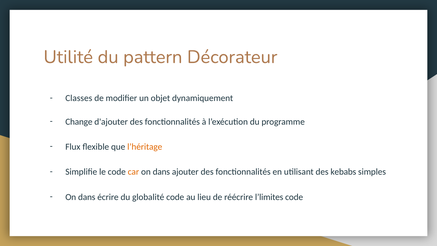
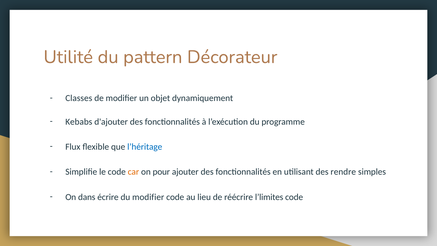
Change: Change -> Kebabs
l’héritage colour: orange -> blue
dans at (161, 172): dans -> pour
kebabs: kebabs -> rendre
du globalité: globalité -> modifier
